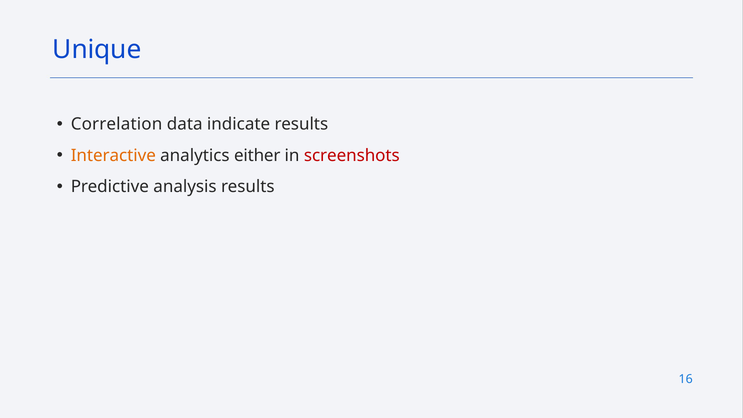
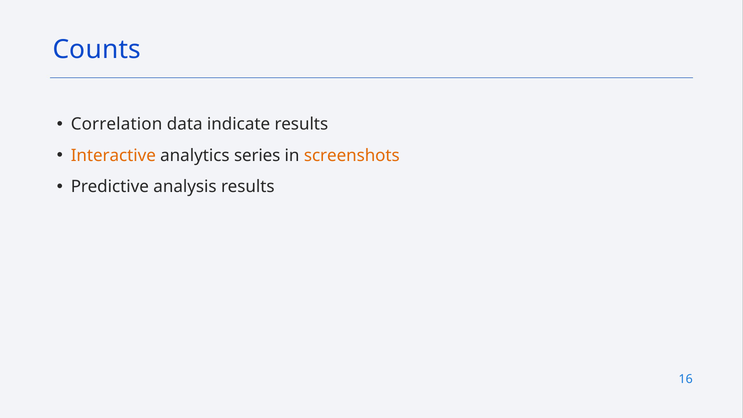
Unique: Unique -> Counts
either: either -> series
screenshots colour: red -> orange
